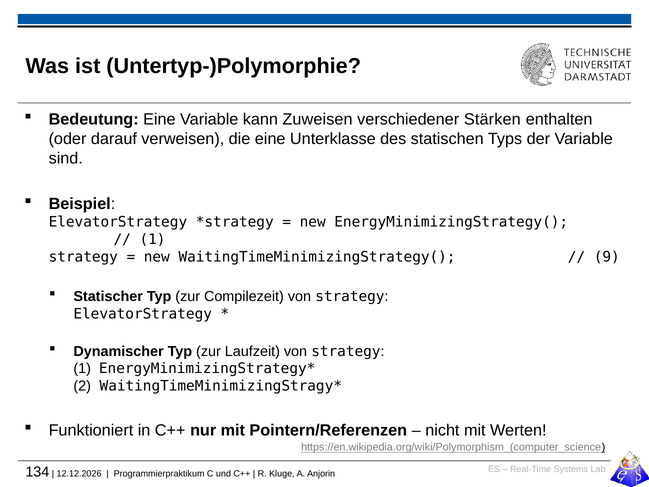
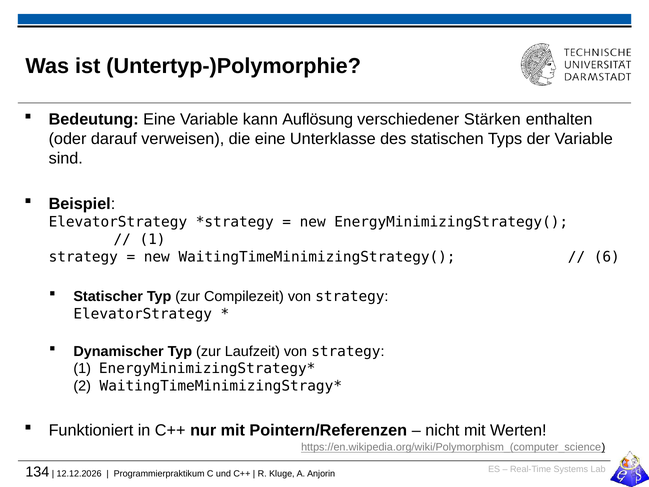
Zuweisen: Zuweisen -> Auflösung
9: 9 -> 6
